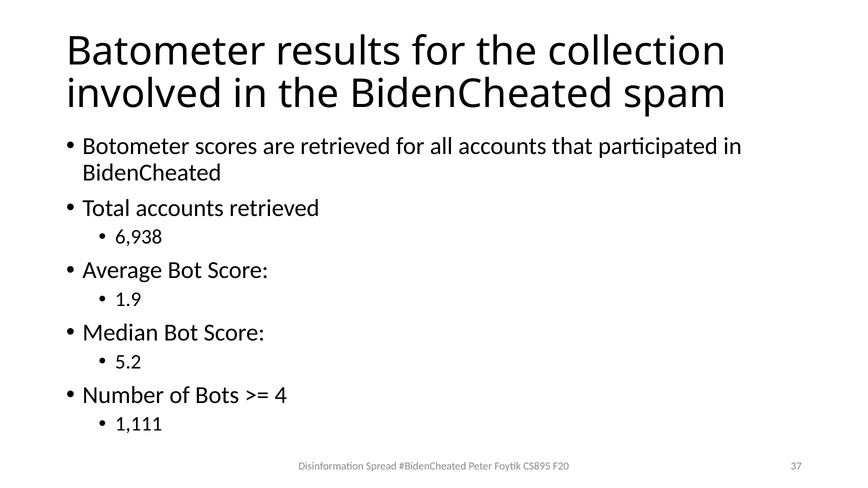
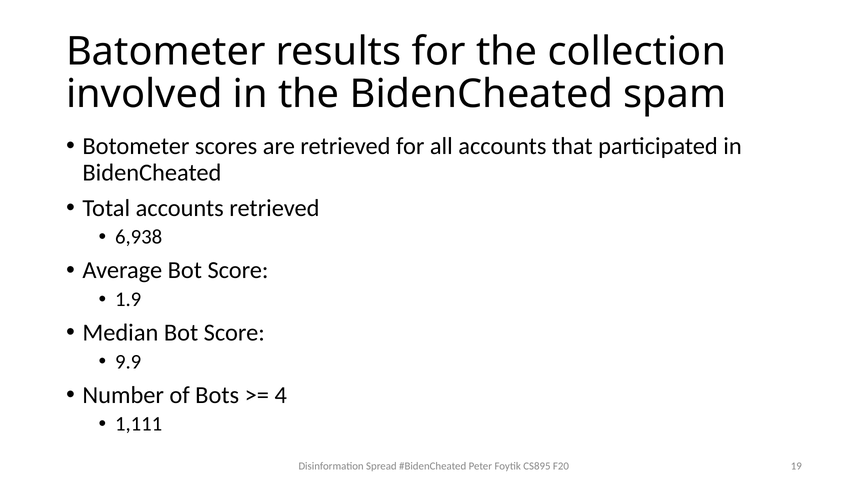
5.2: 5.2 -> 9.9
37: 37 -> 19
